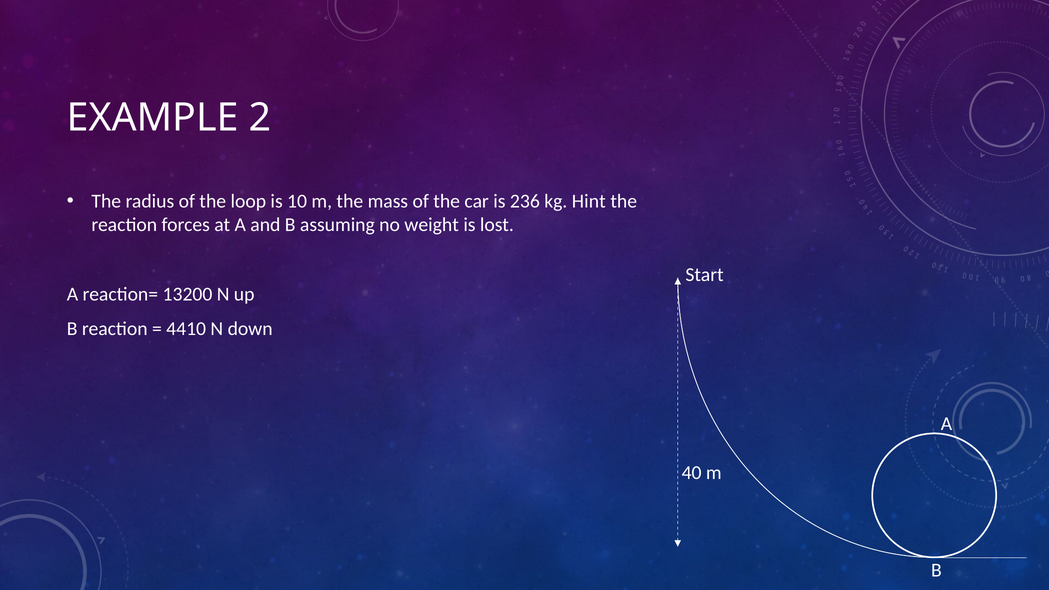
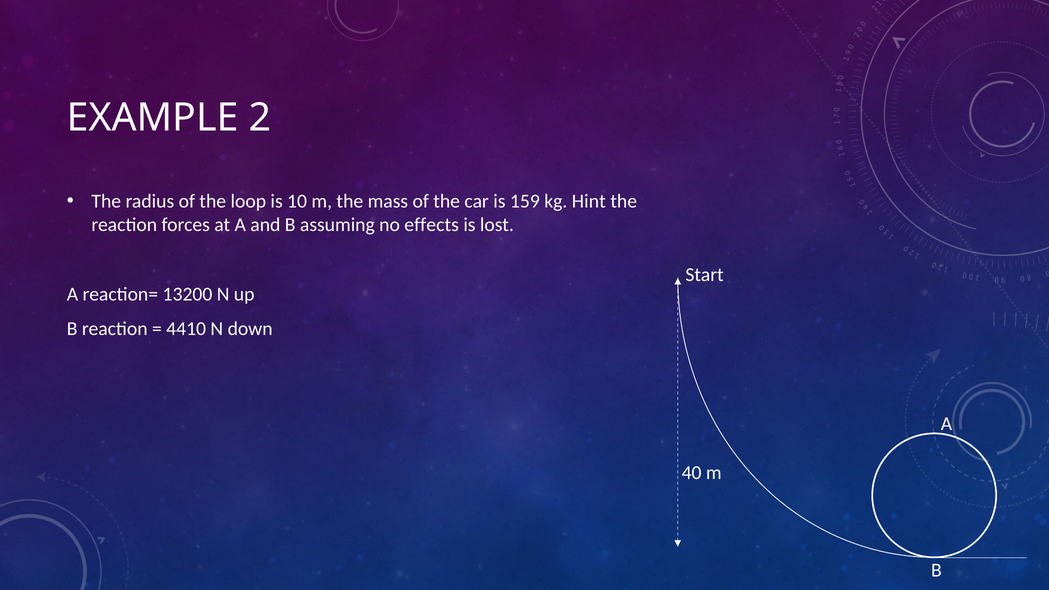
236: 236 -> 159
weight: weight -> effects
